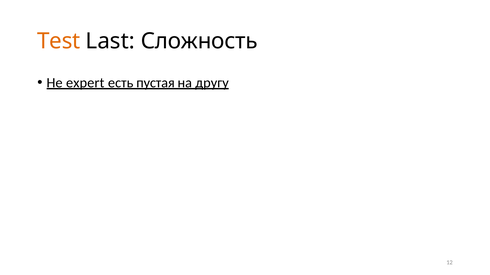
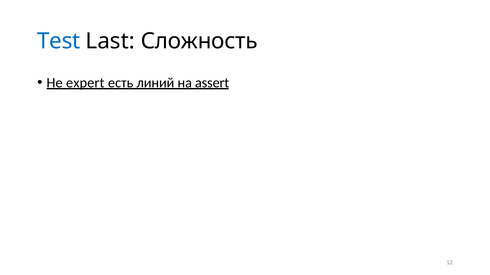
Test colour: orange -> blue
пустая: пустая -> линий
другу: другу -> assert
